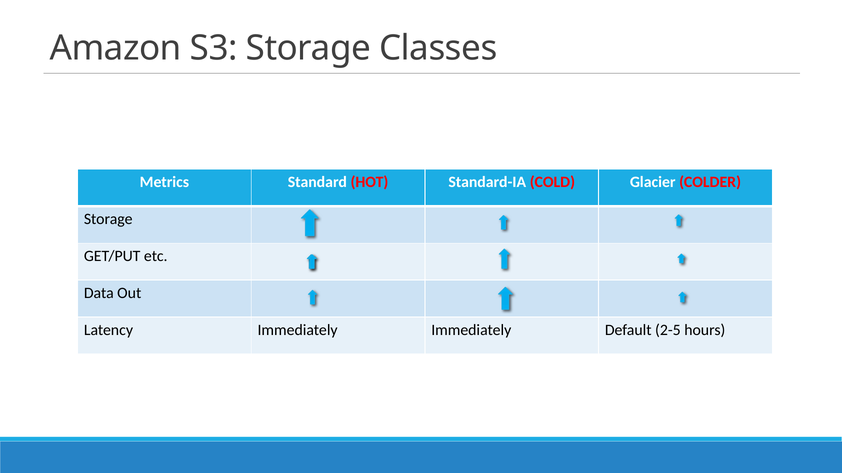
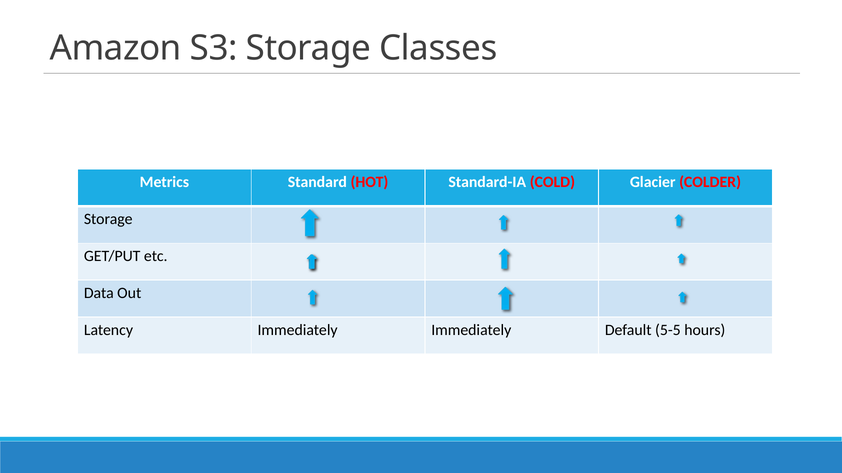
2-5: 2-5 -> 5-5
